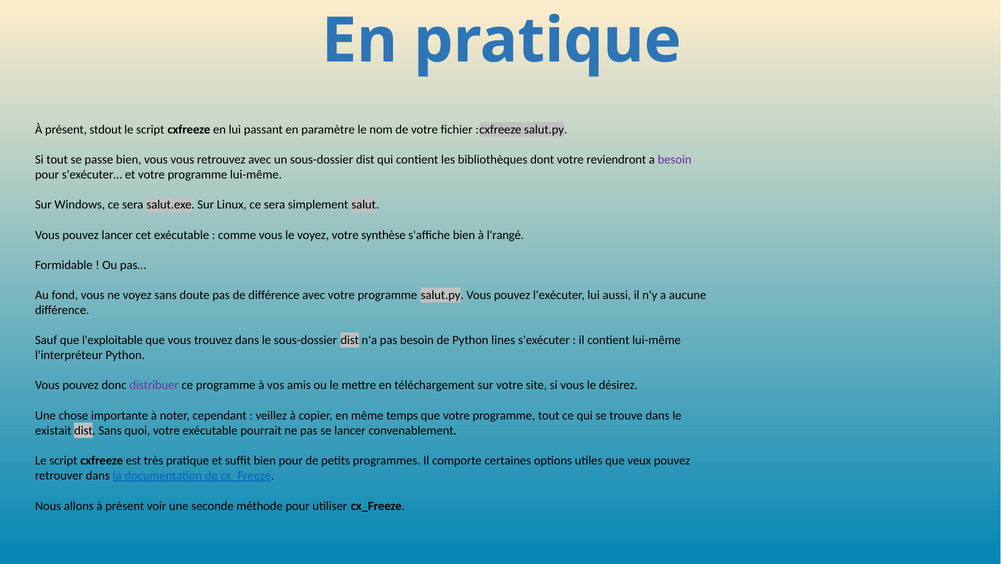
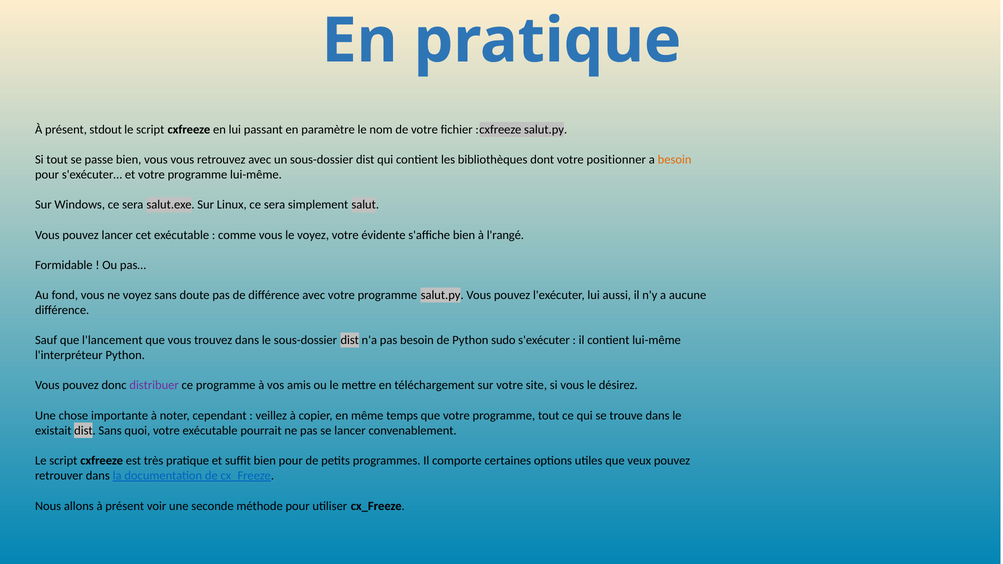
reviendront: reviendront -> positionner
besoin at (675, 160) colour: purple -> orange
synthèse: synthèse -> évidente
l'exploitable: l'exploitable -> l'lancement
lines: lines -> sudo
